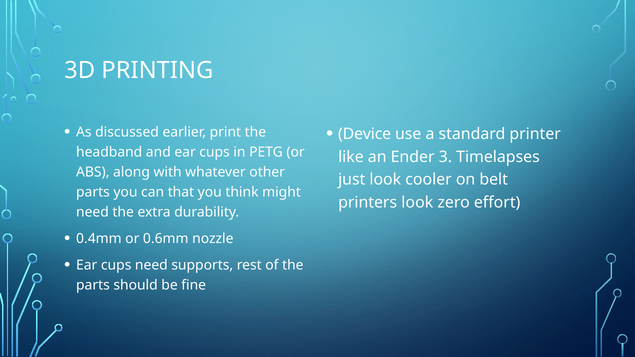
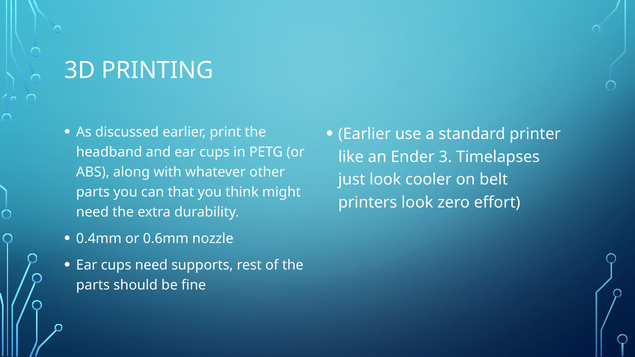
Device at (365, 134): Device -> Earlier
